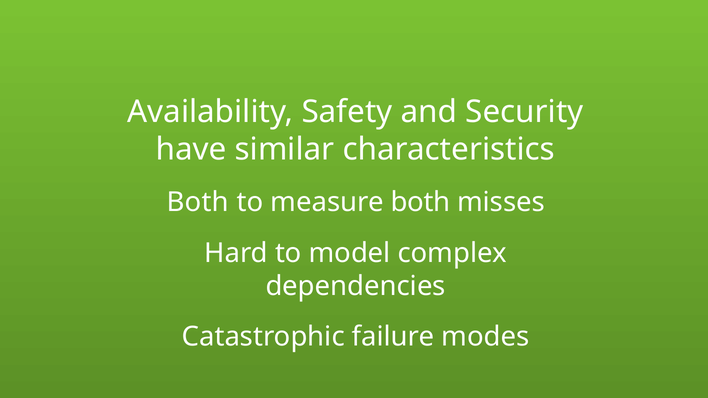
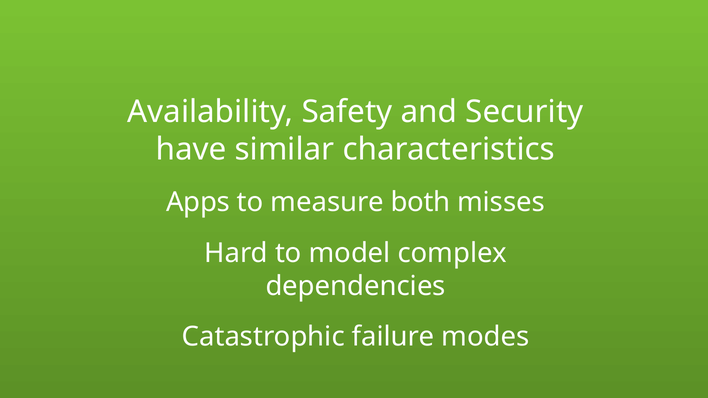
Both at (198, 202): Both -> Apps
